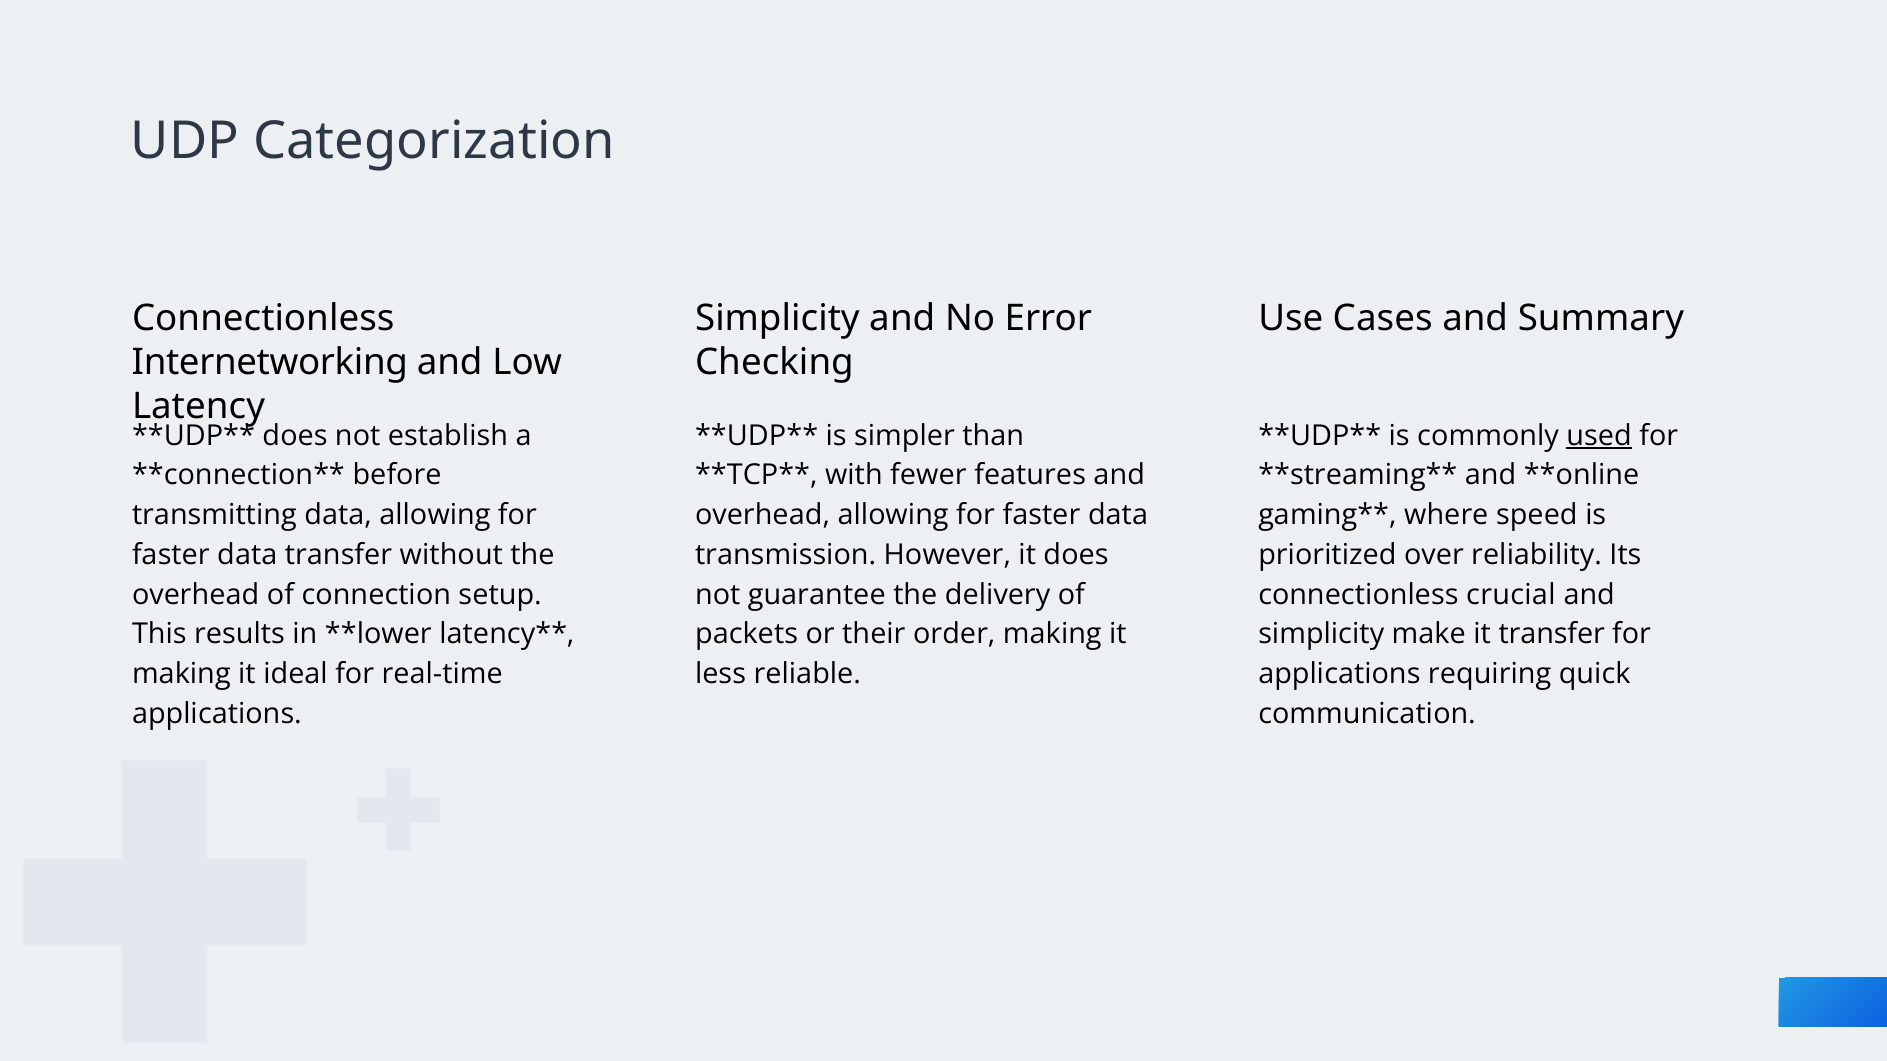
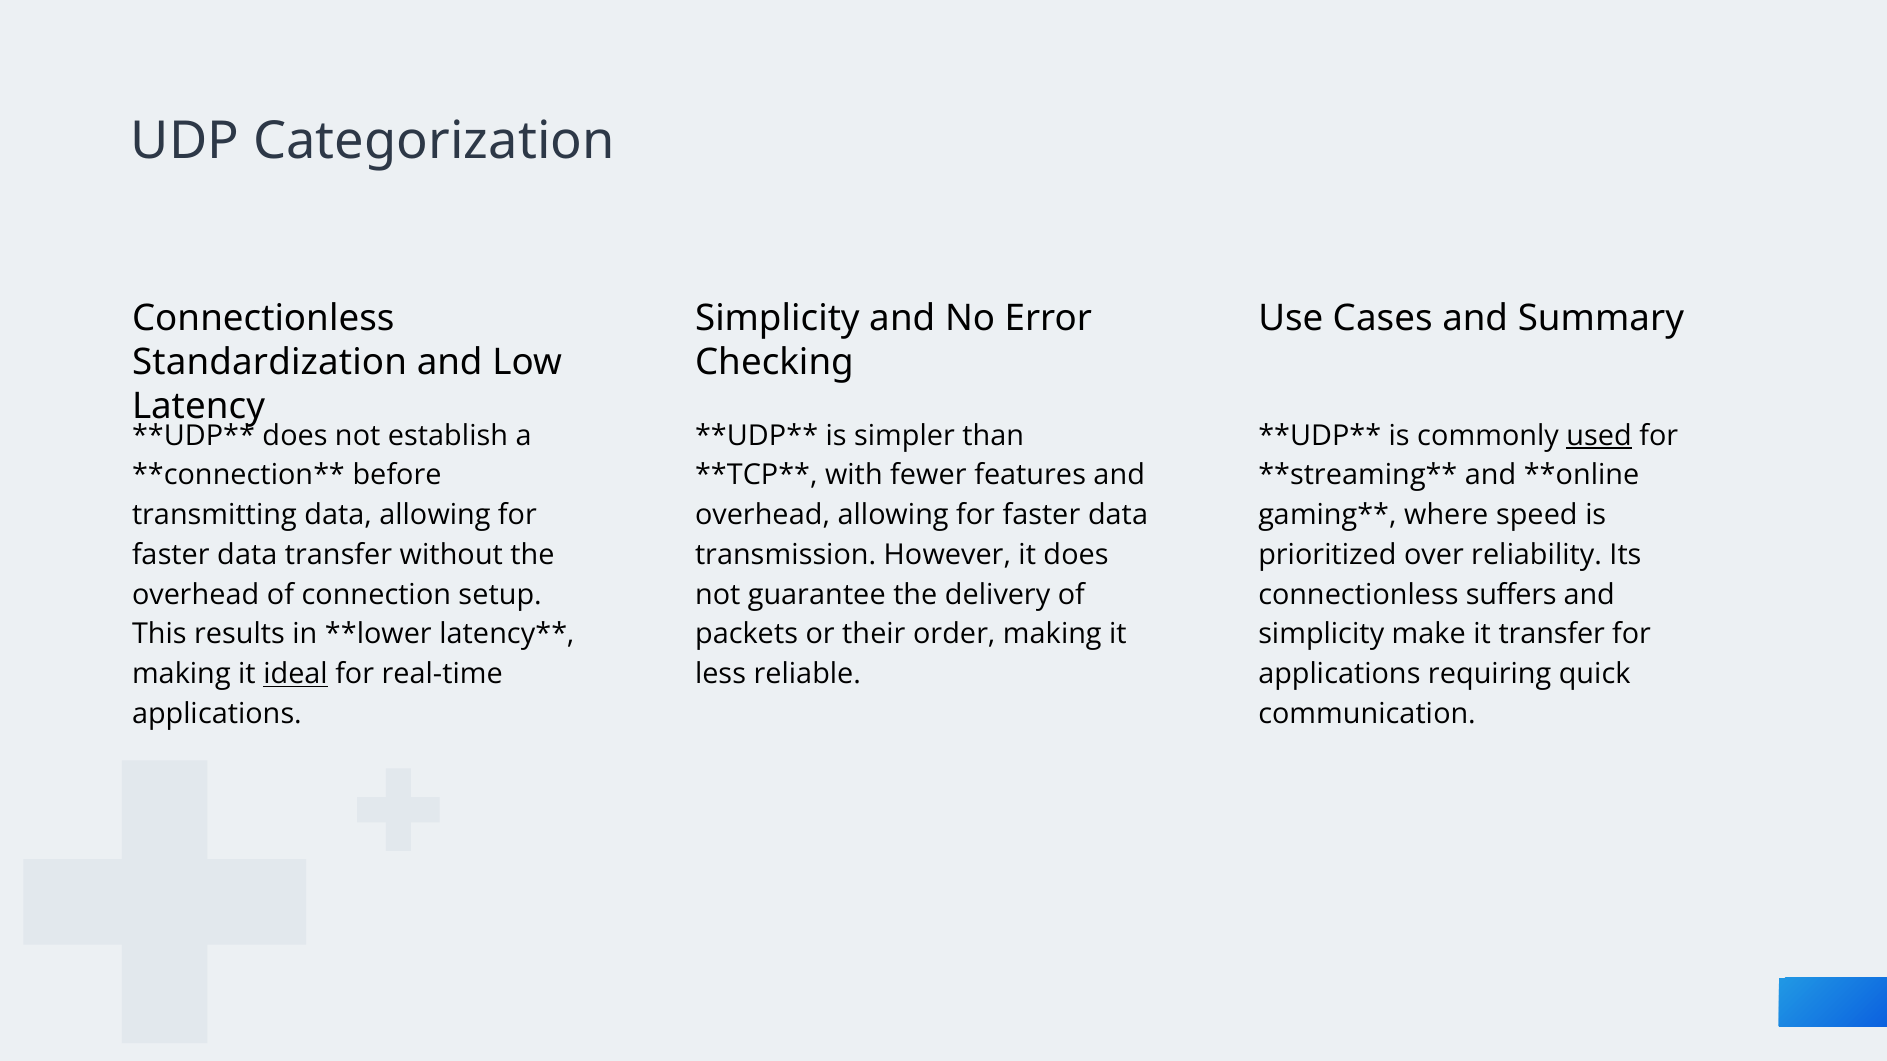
Internetworking: Internetworking -> Standardization
crucial: crucial -> suffers
ideal underline: none -> present
